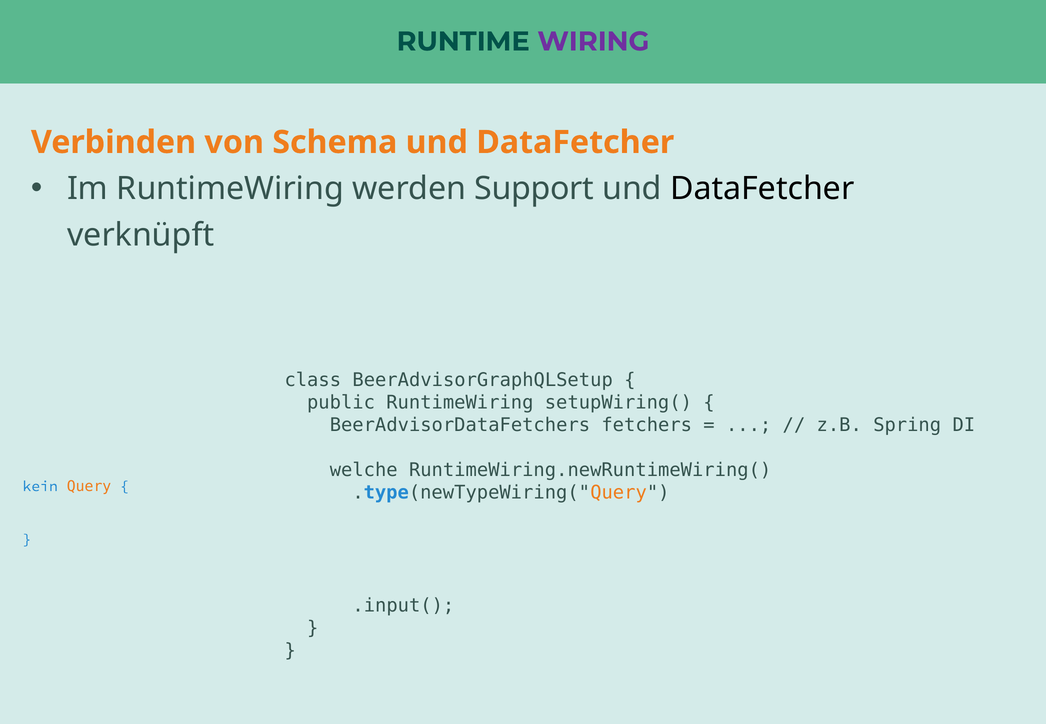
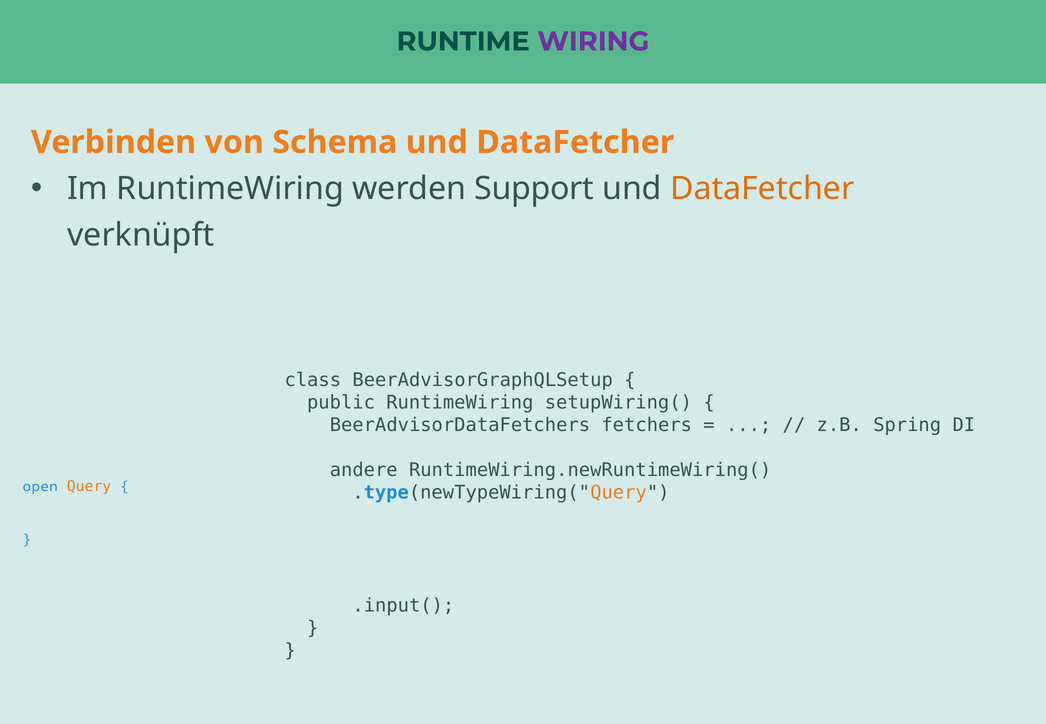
DataFetcher at (762, 189) colour: black -> orange
welche: welche -> andere
kein: kein -> open
